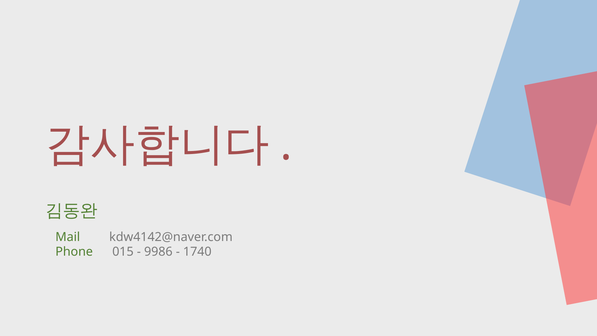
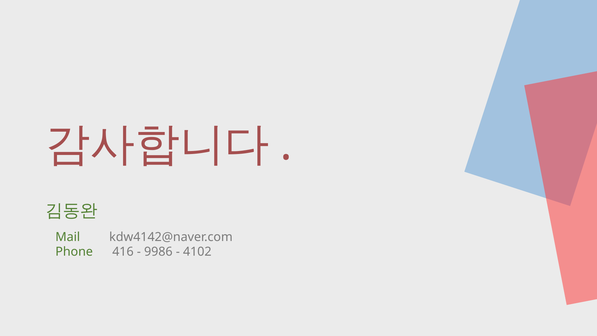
015: 015 -> 416
1740: 1740 -> 4102
